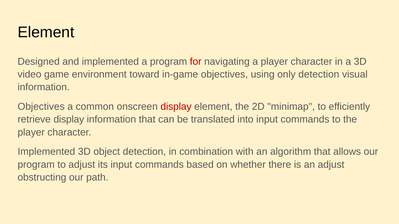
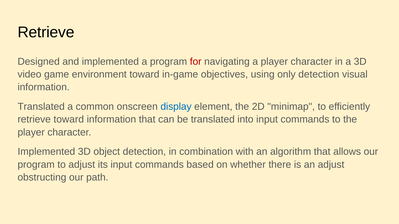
Element at (46, 32): Element -> Retrieve
Objectives at (41, 107): Objectives -> Translated
display at (176, 107) colour: red -> blue
retrieve display: display -> toward
